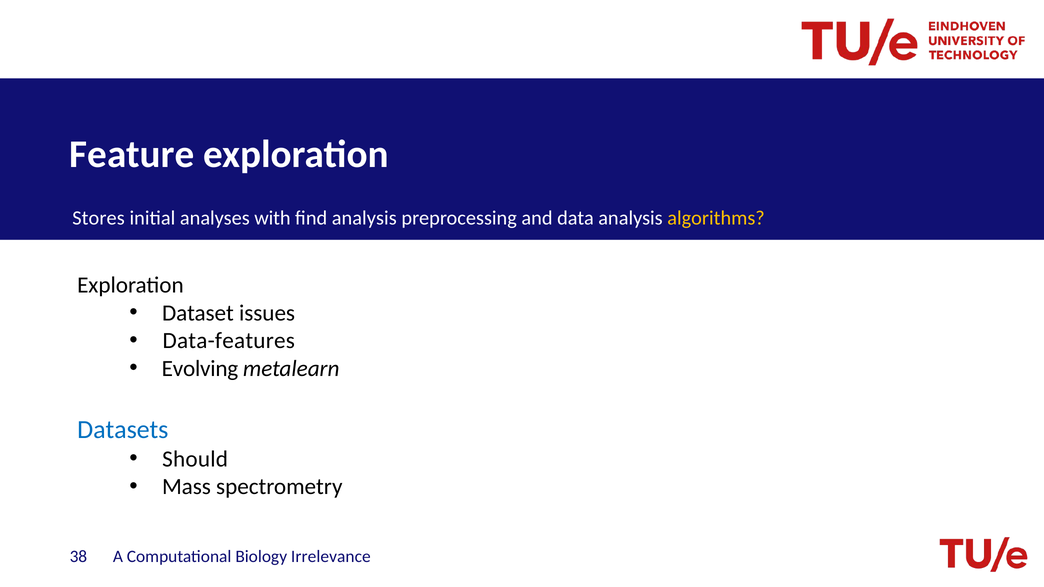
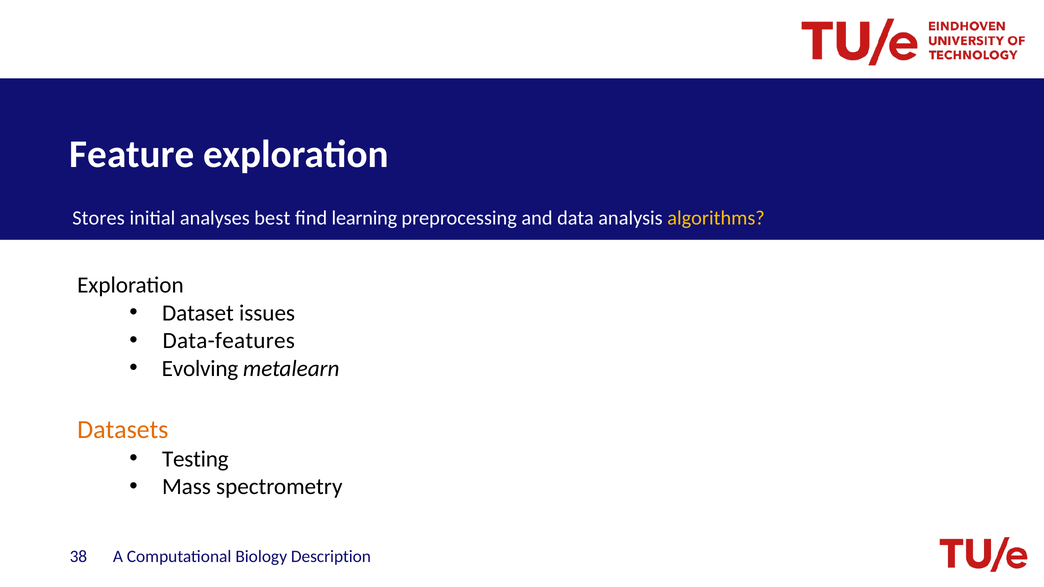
with: with -> best
find analysis: analysis -> learning
Datasets colour: blue -> orange
Should: Should -> Testing
Irrelevance: Irrelevance -> Description
